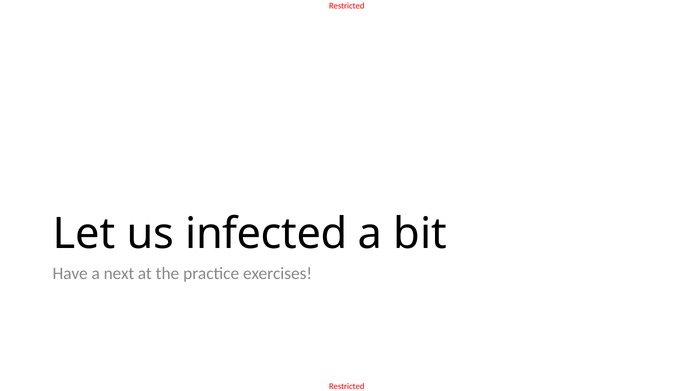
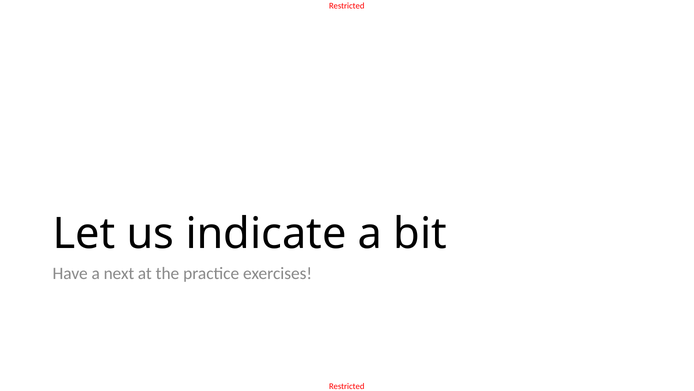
infected: infected -> indicate
